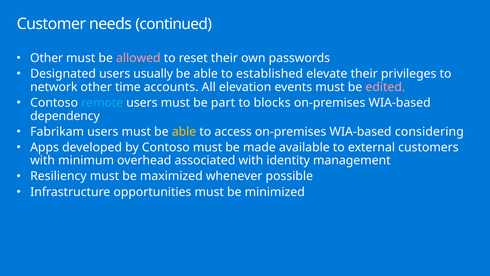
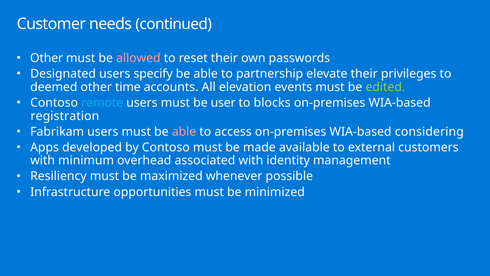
usually: usually -> specify
established: established -> partnership
network: network -> deemed
edited colour: pink -> light green
part: part -> user
dependency: dependency -> registration
able at (184, 131) colour: yellow -> pink
